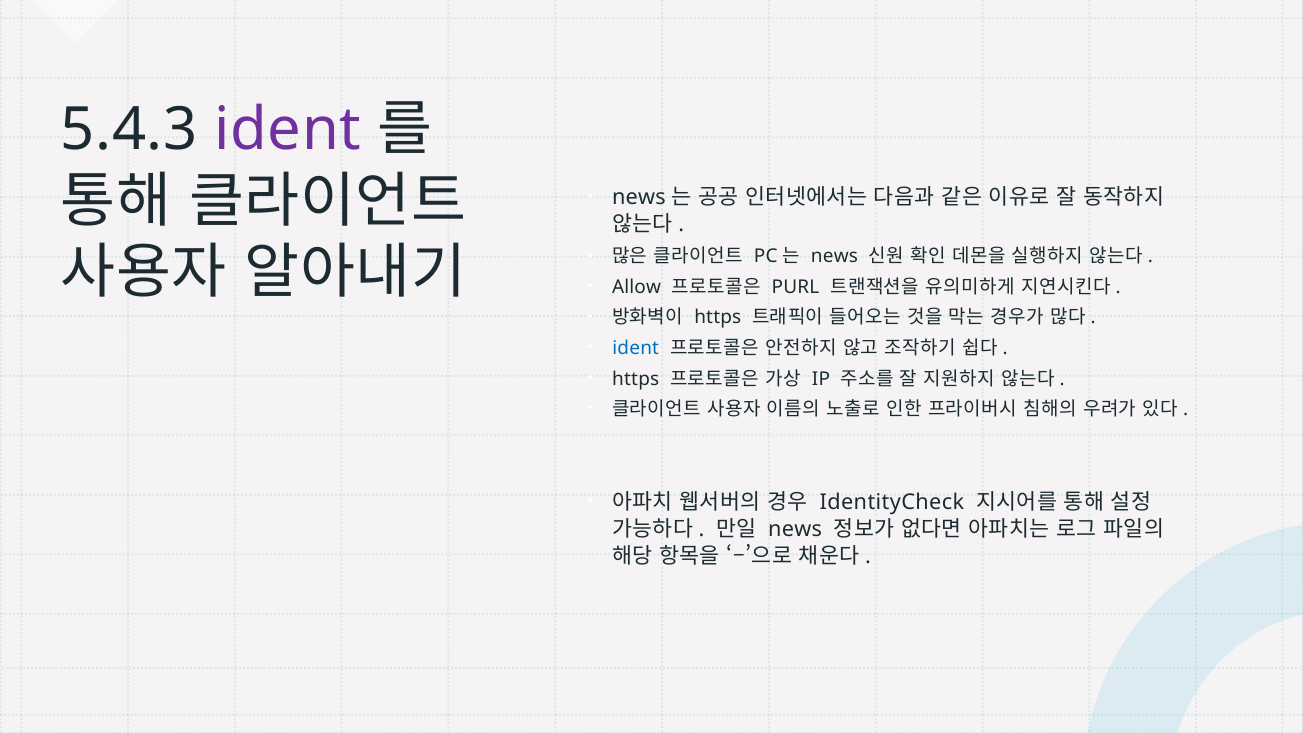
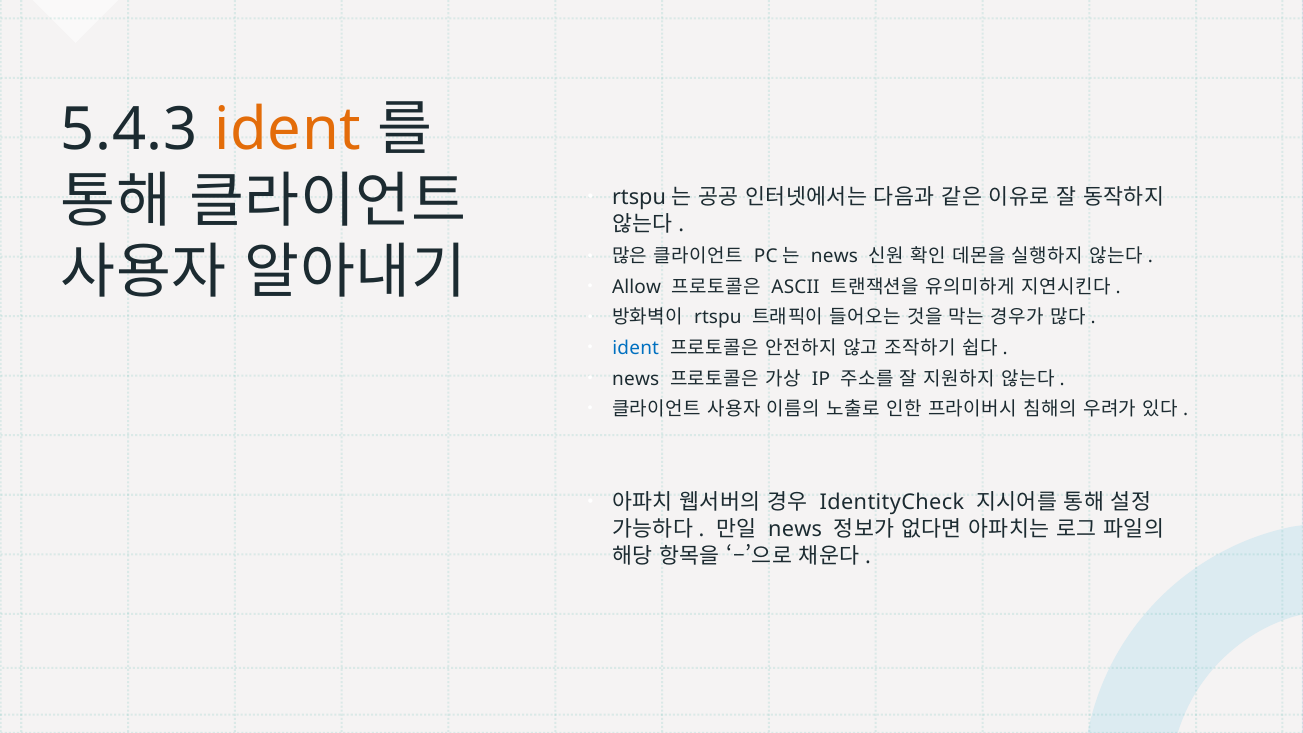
ident at (288, 130) colour: purple -> orange
news at (639, 198): news -> rtspu
PURL: PURL -> ASCII
https at (718, 318): https -> rtspu
https at (636, 379): https -> news
